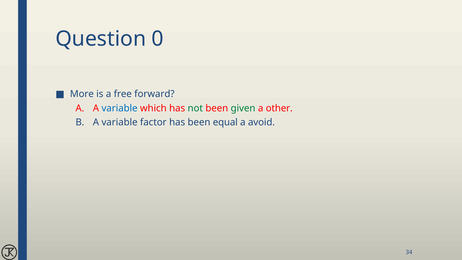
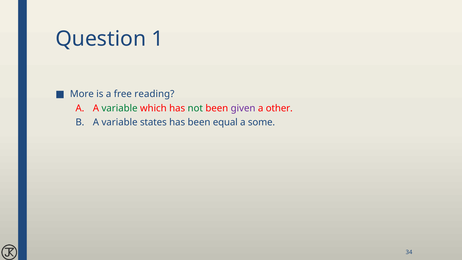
0: 0 -> 1
forward: forward -> reading
variable at (120, 108) colour: blue -> green
given colour: green -> purple
factor: factor -> states
avoid: avoid -> some
